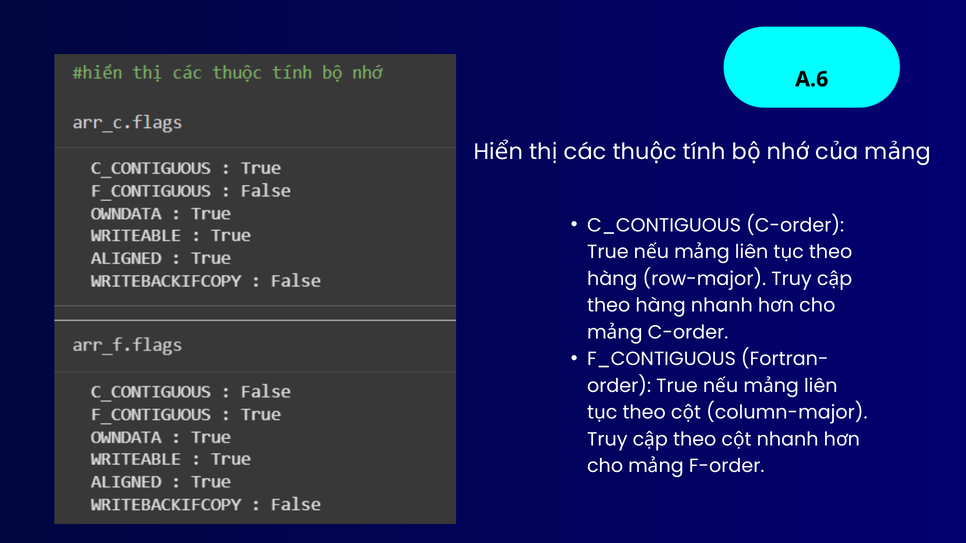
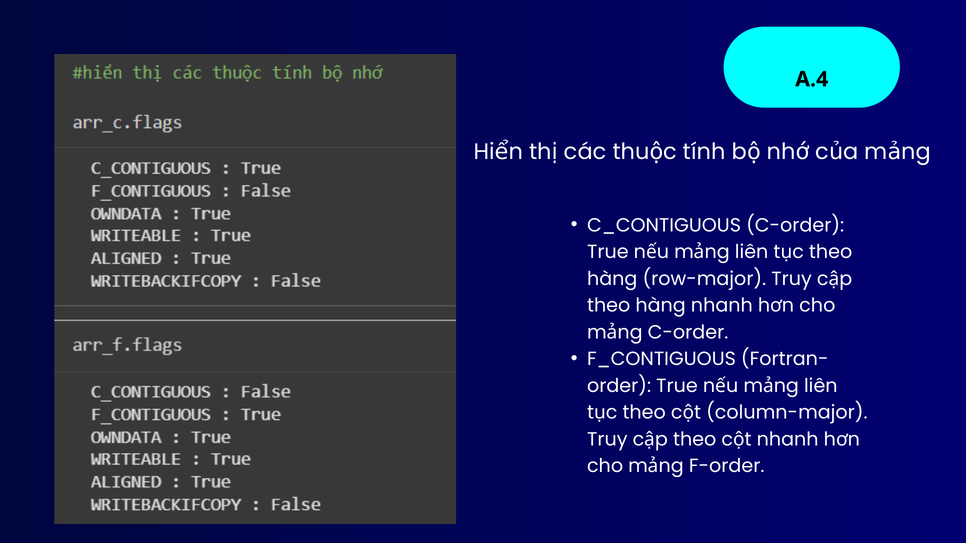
A.6: A.6 -> A.4
